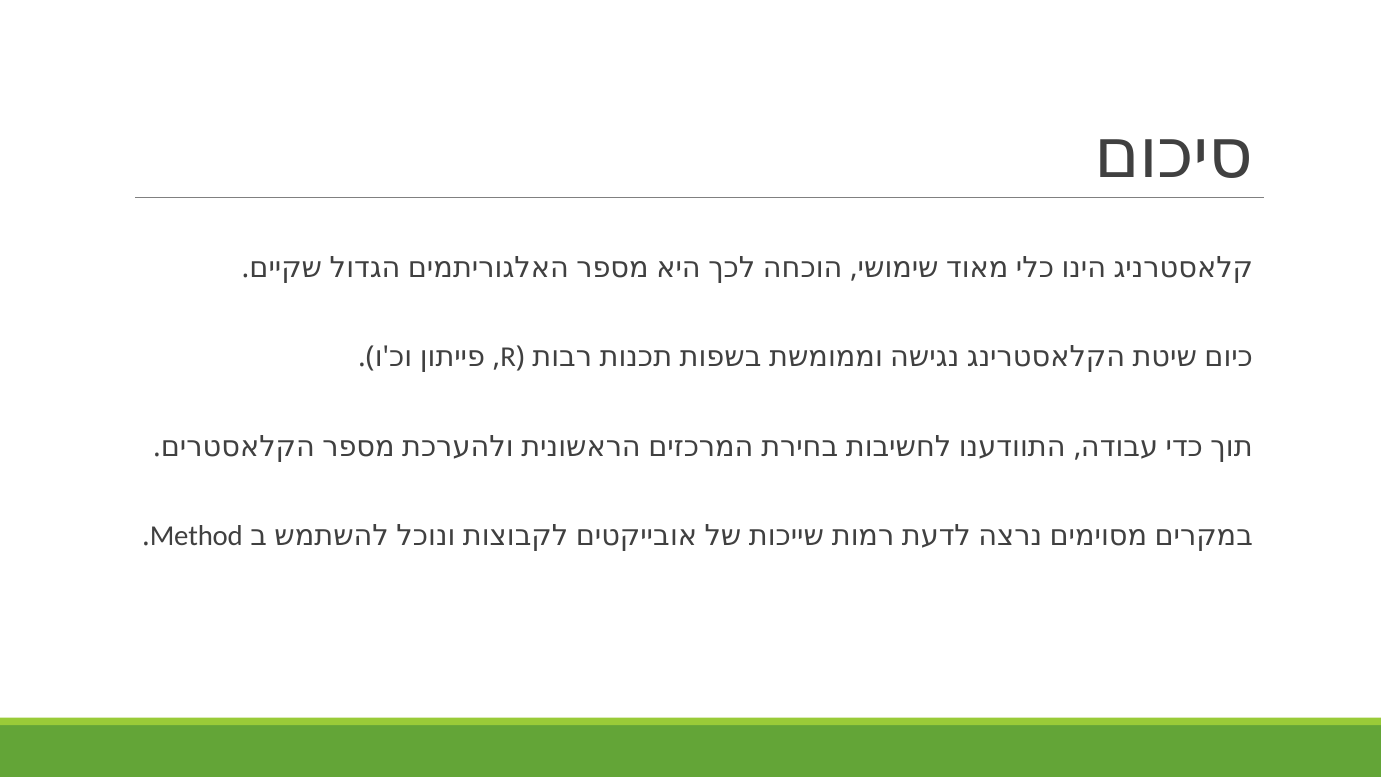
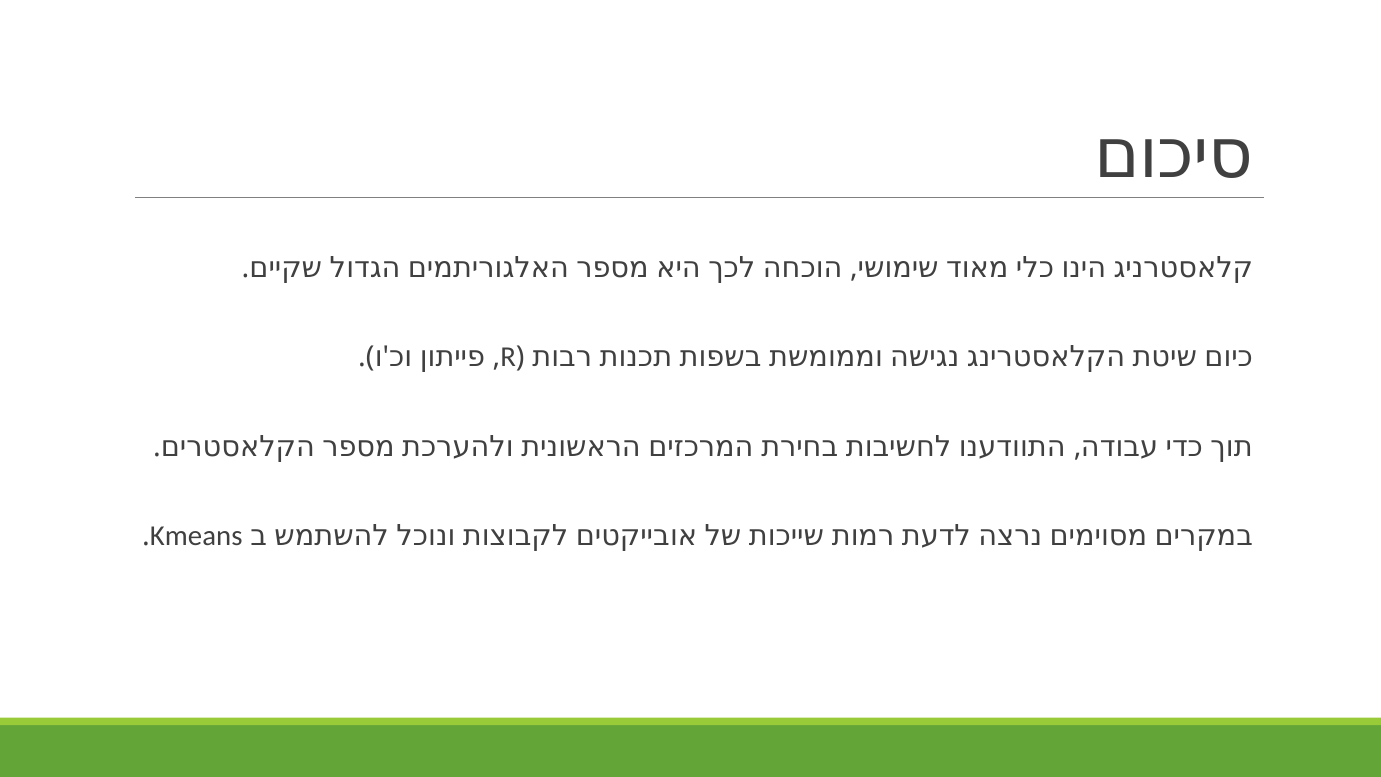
Method: Method -> Kmeans
